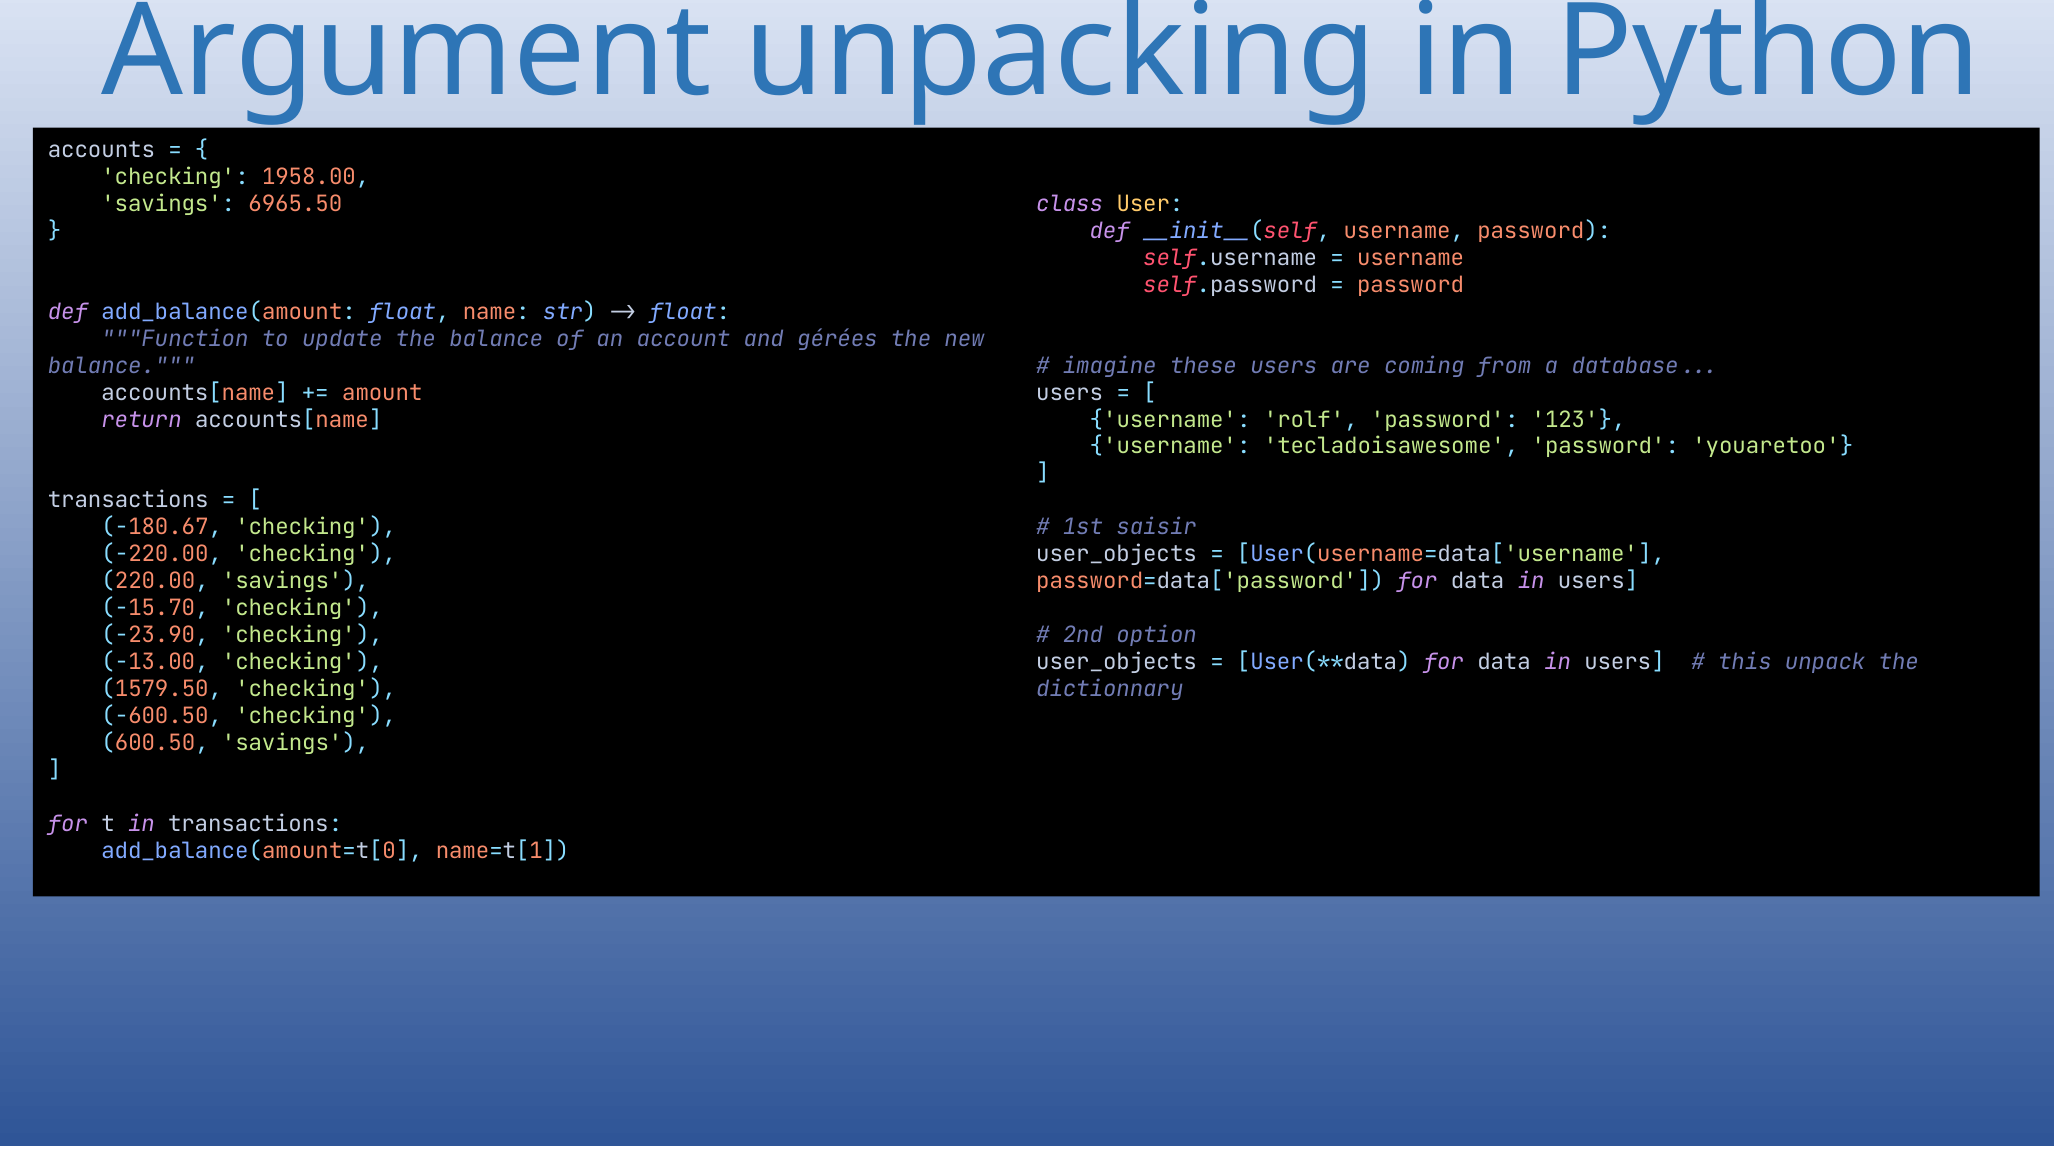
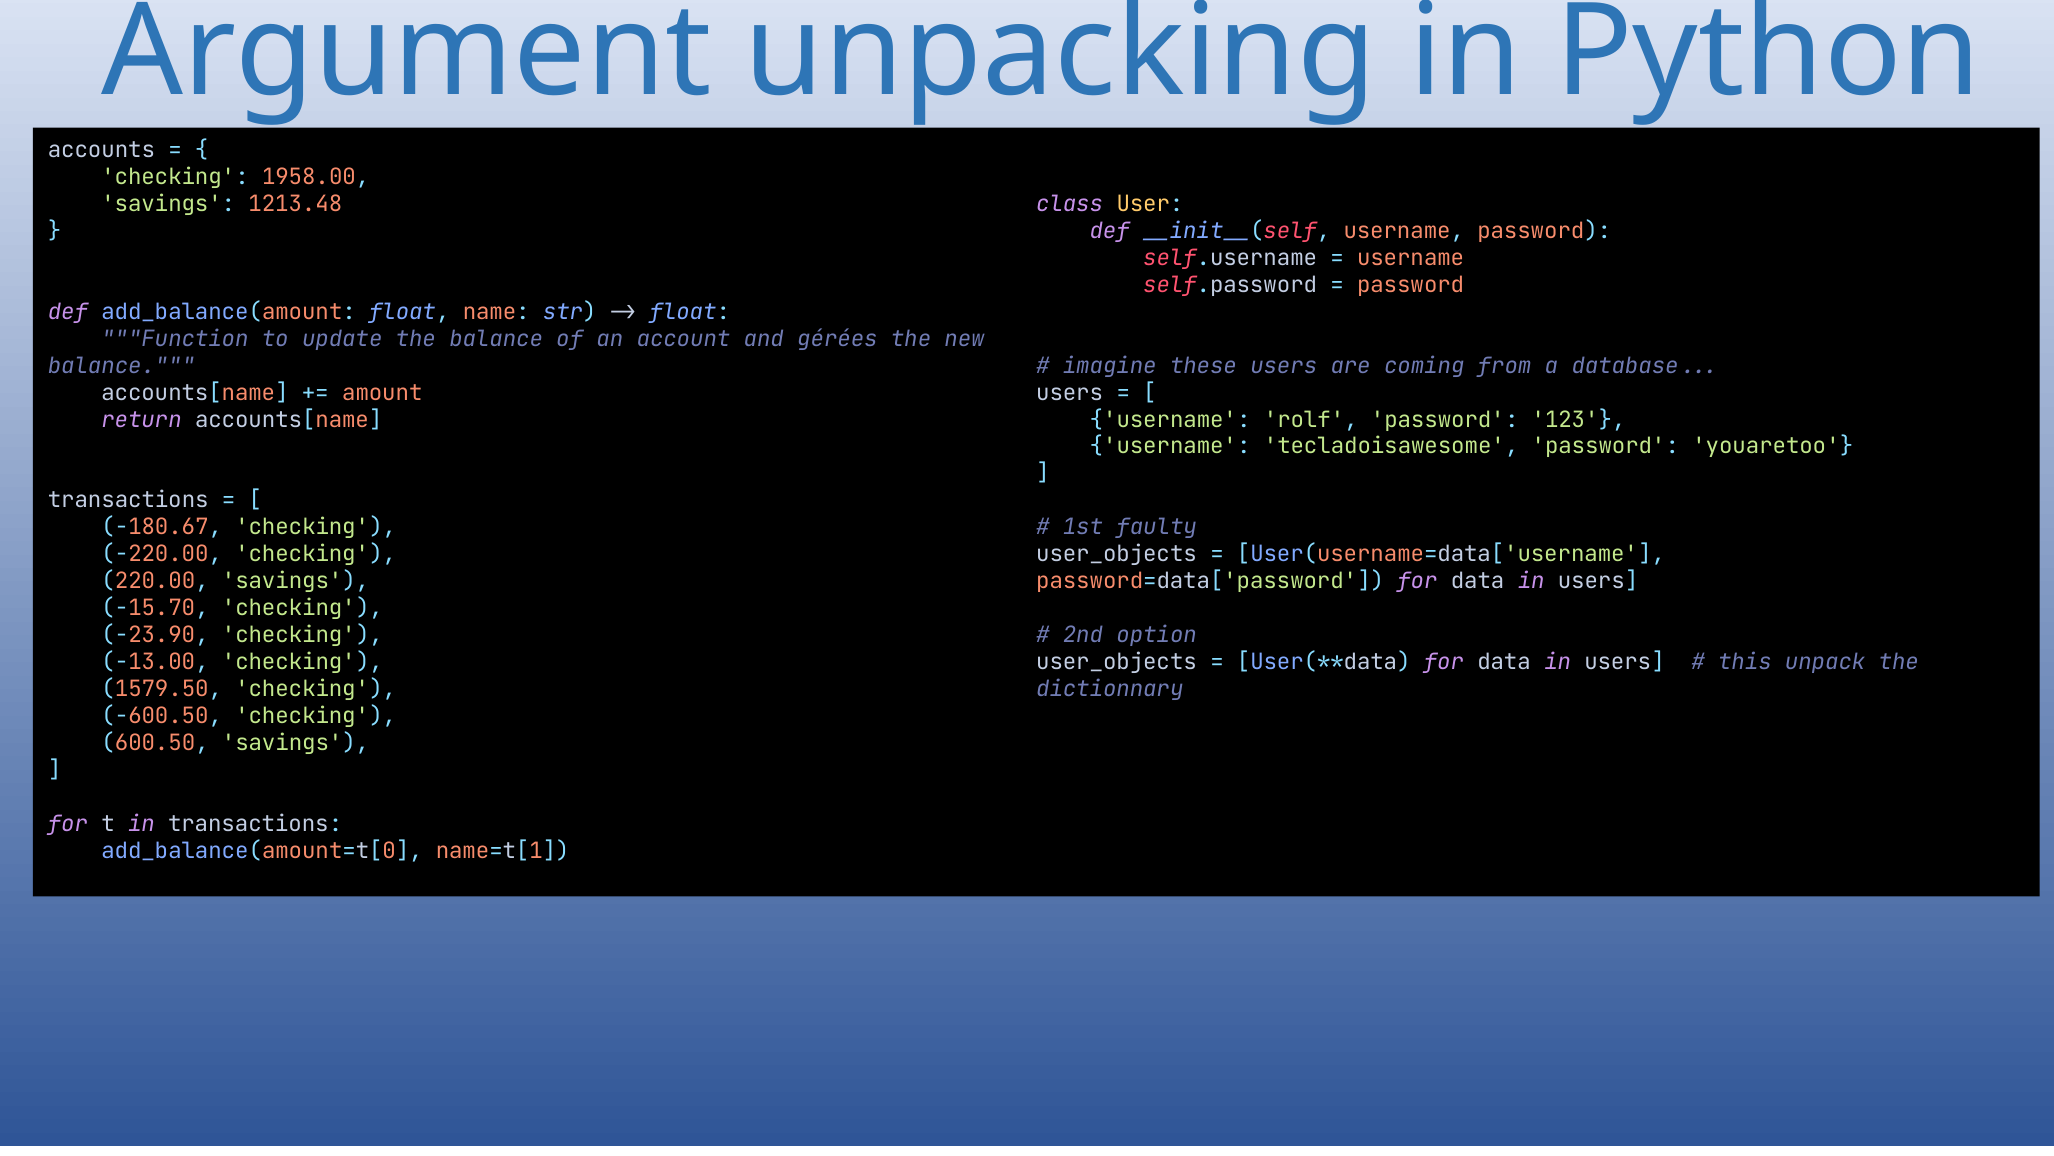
6965.50: 6965.50 -> 1213.48
saisir: saisir -> faulty
